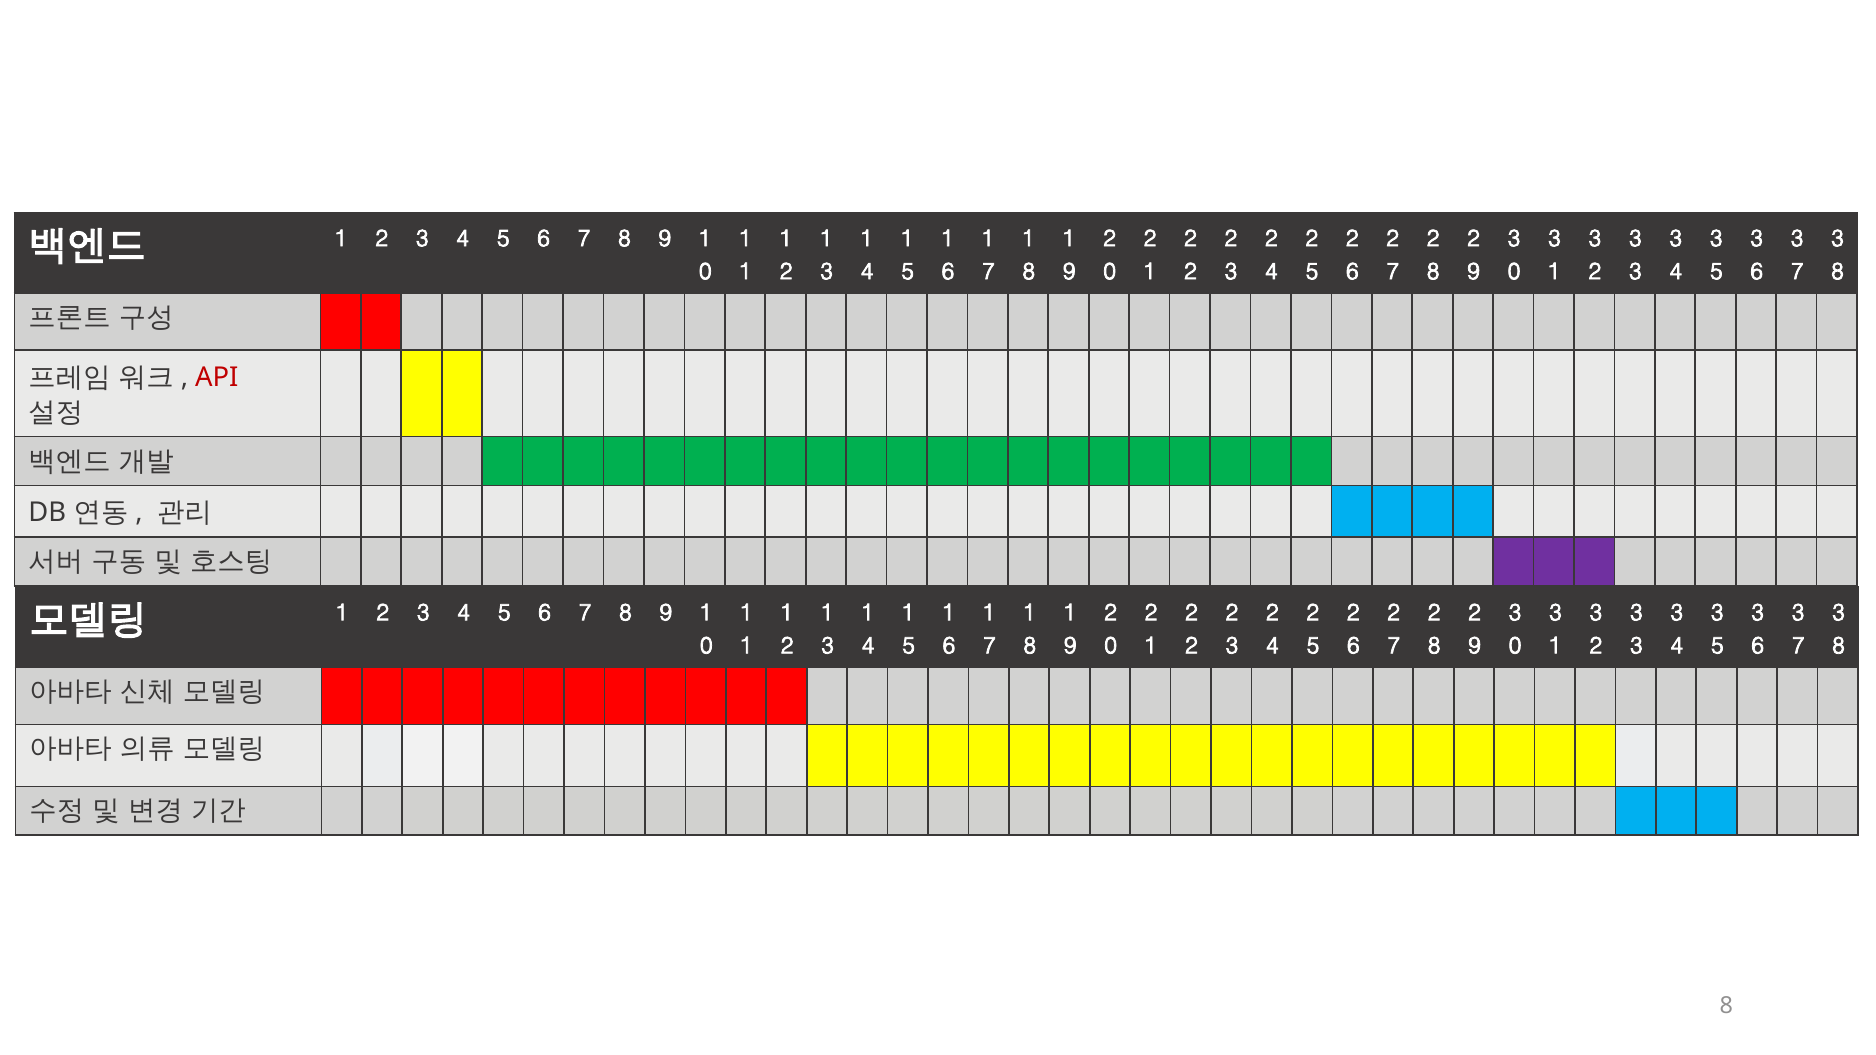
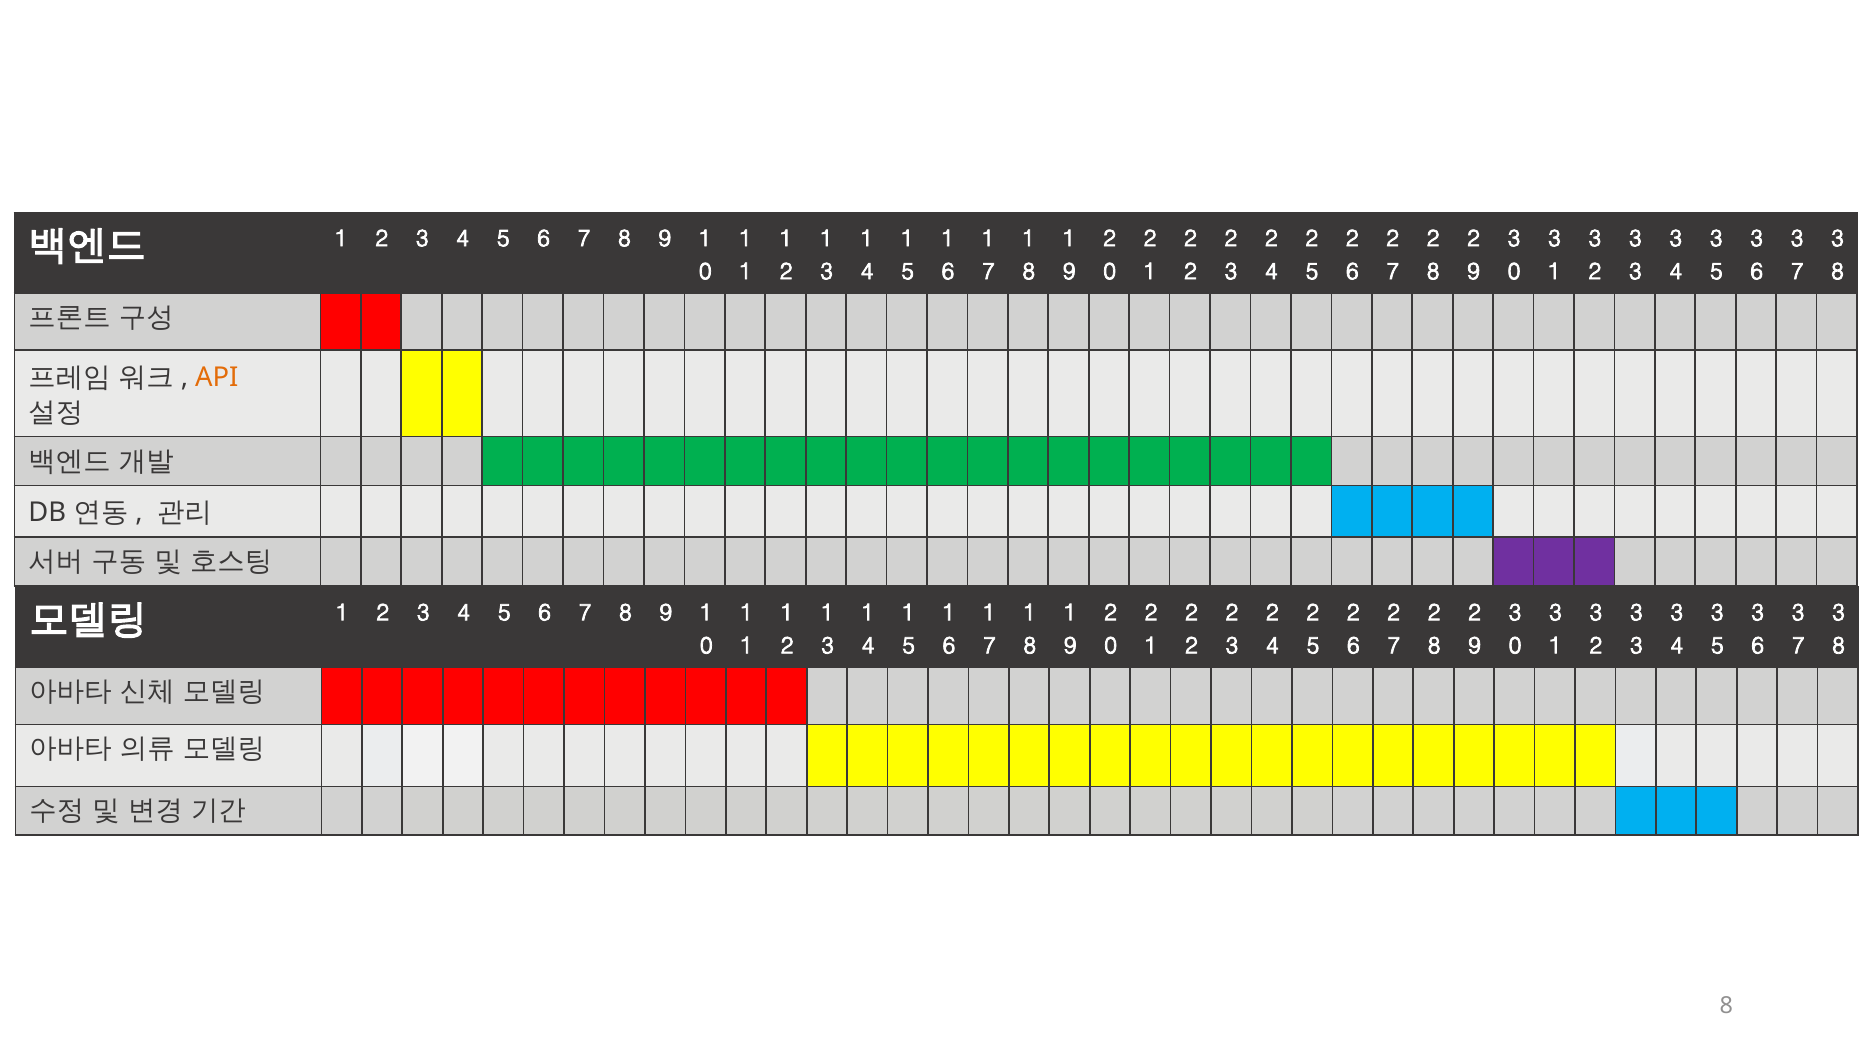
API colour: red -> orange
